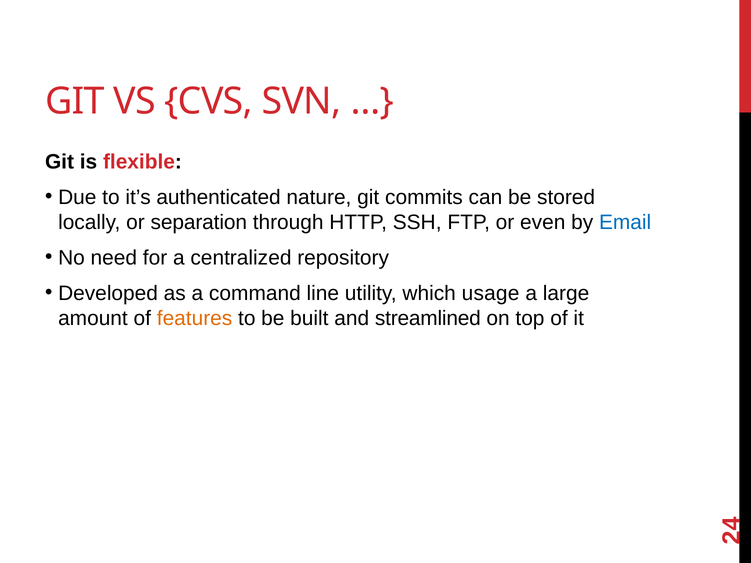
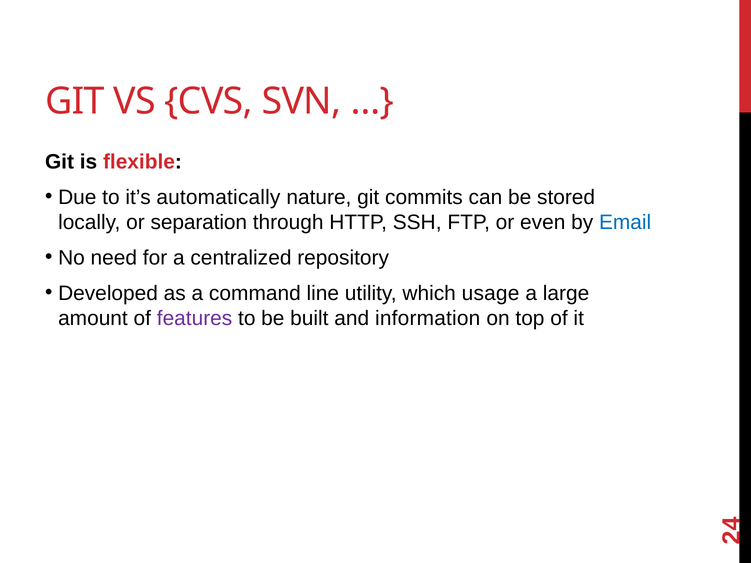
authenticated: authenticated -> automatically
features colour: orange -> purple
streamlined: streamlined -> information
